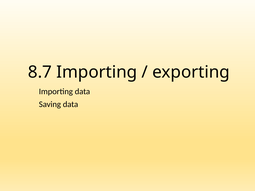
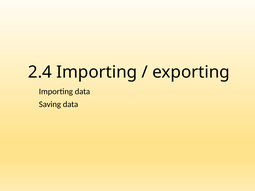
8.7: 8.7 -> 2.4
